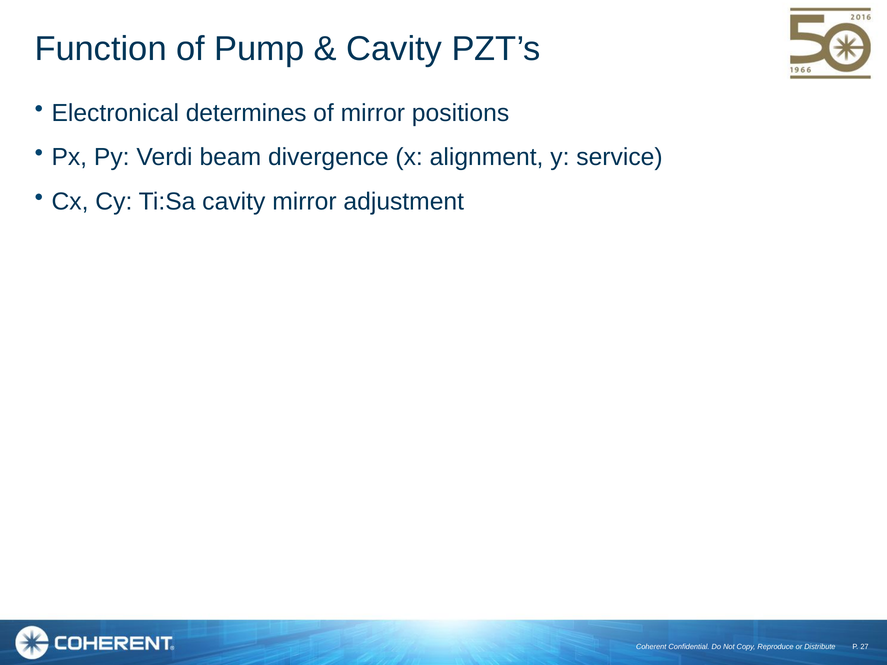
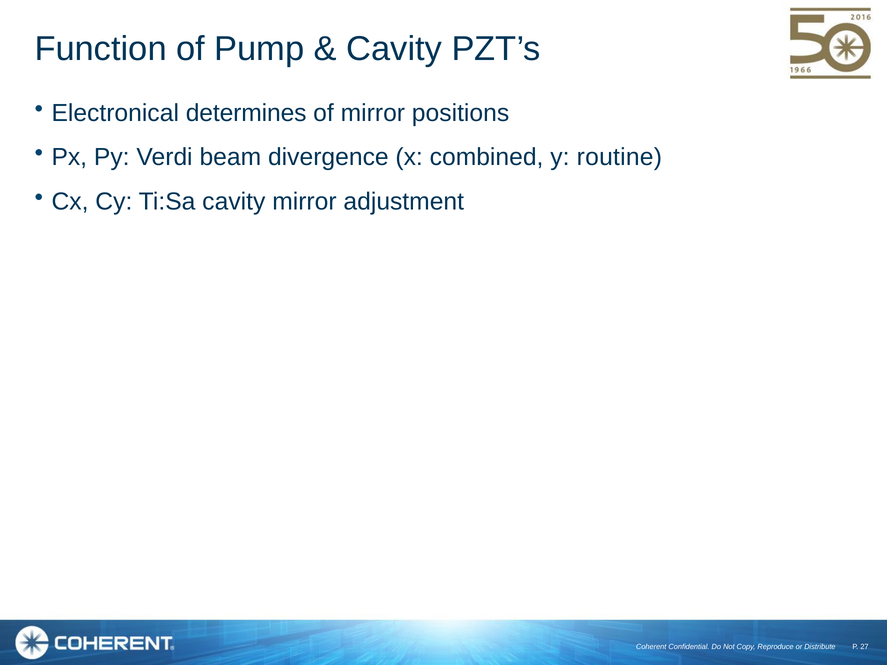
alignment: alignment -> combined
service: service -> routine
